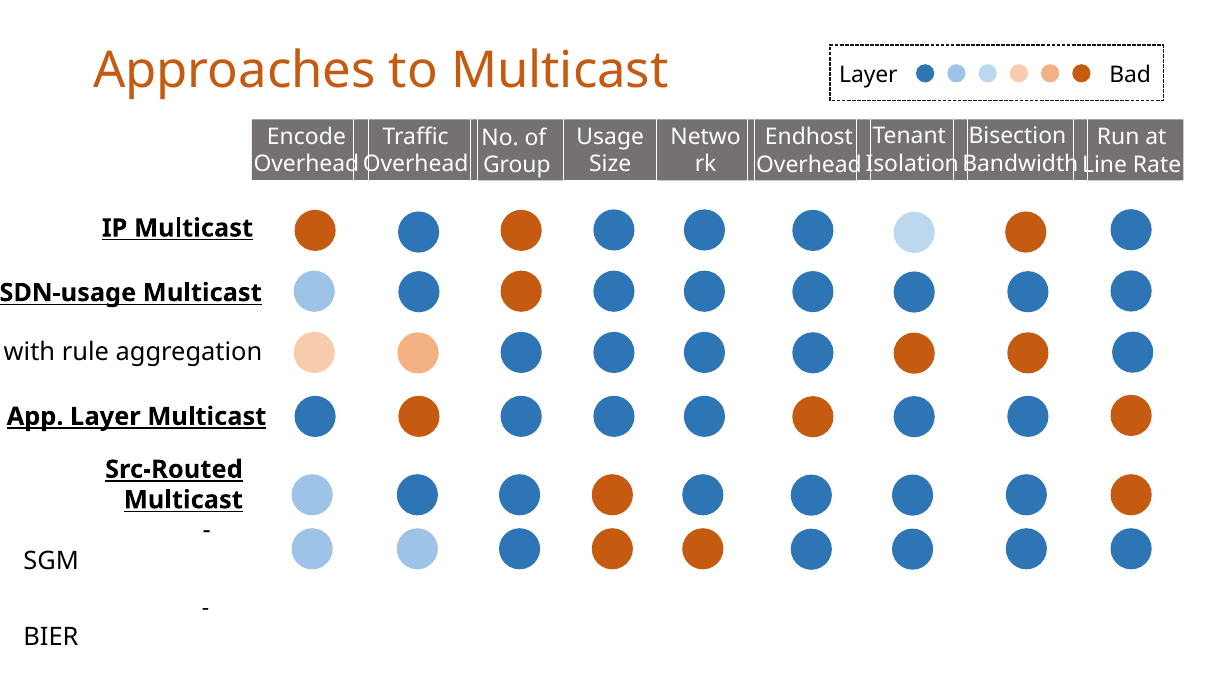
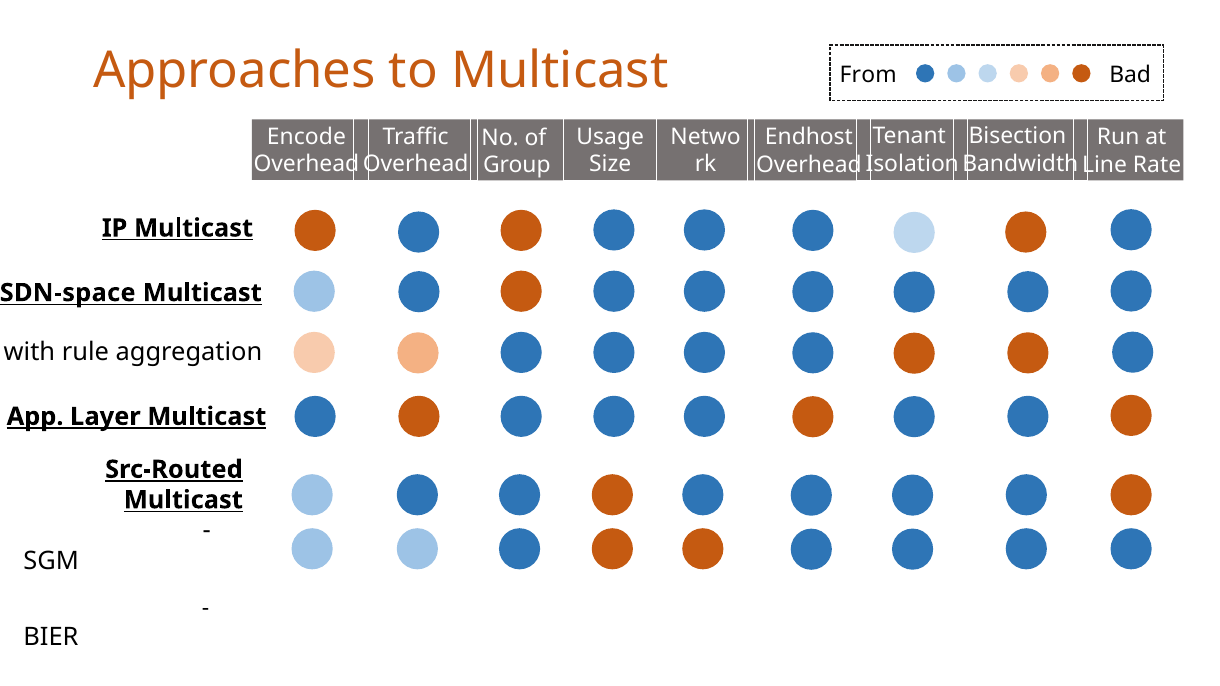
Layer at (868, 75): Layer -> From
SDN-usage: SDN-usage -> SDN-space
